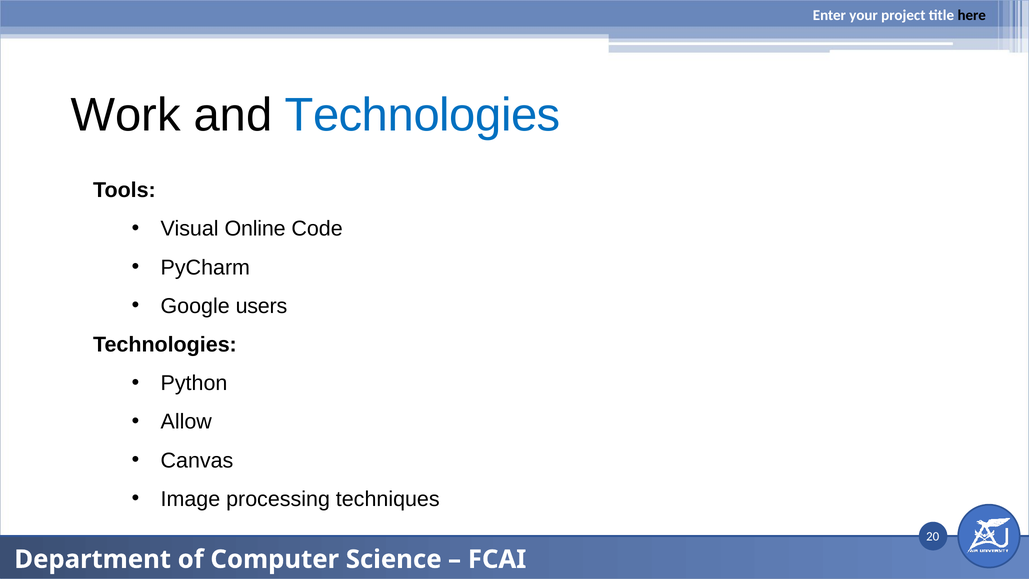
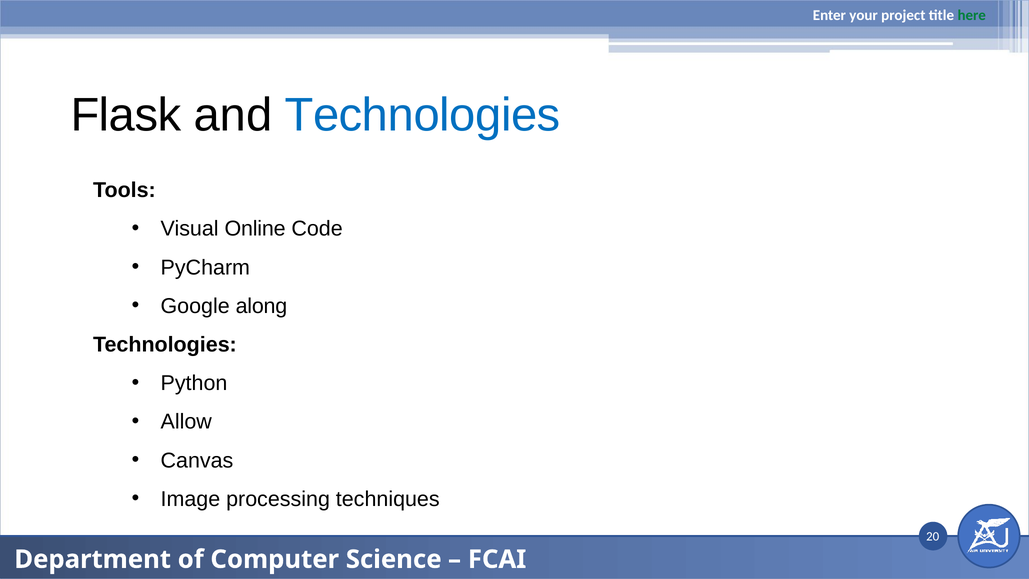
here colour: black -> green
Work: Work -> Flask
users: users -> along
